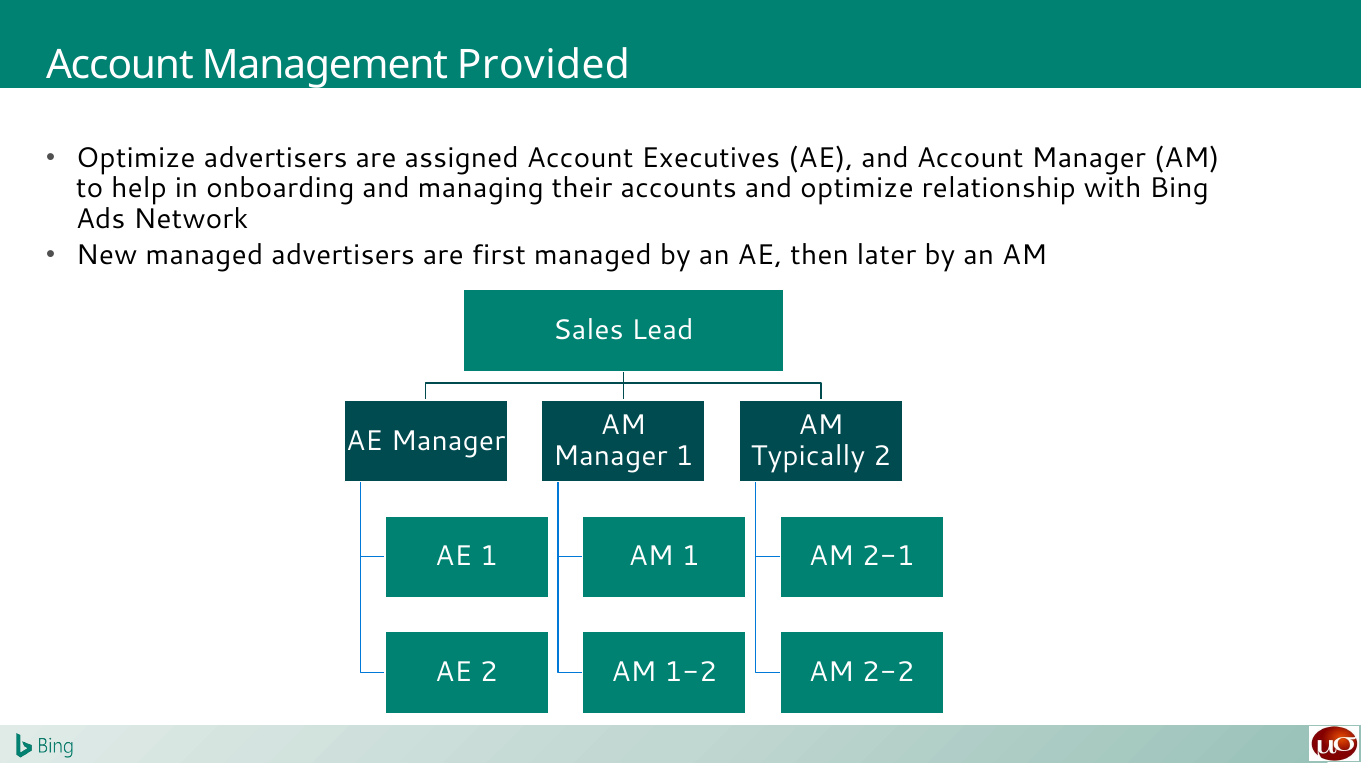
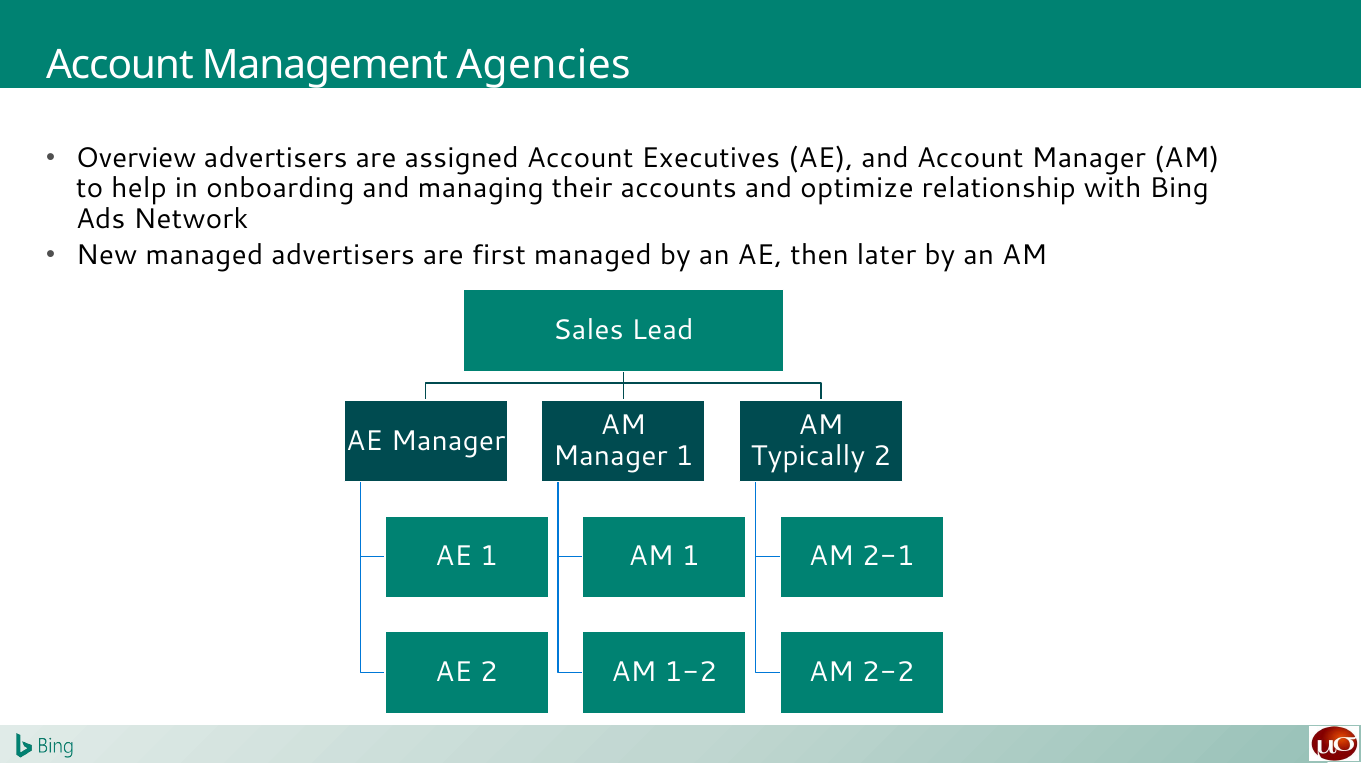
Provided: Provided -> Agencies
Optimize at (136, 158): Optimize -> Overview
